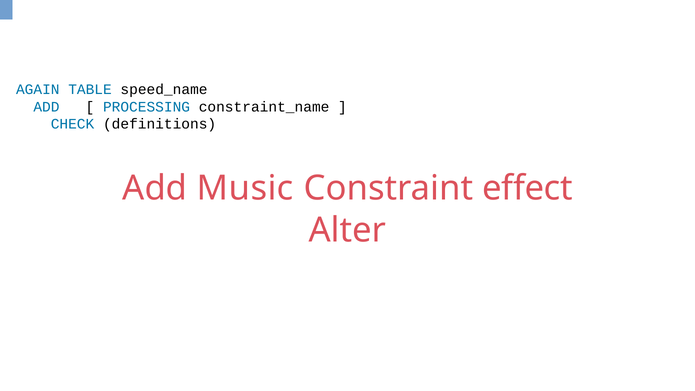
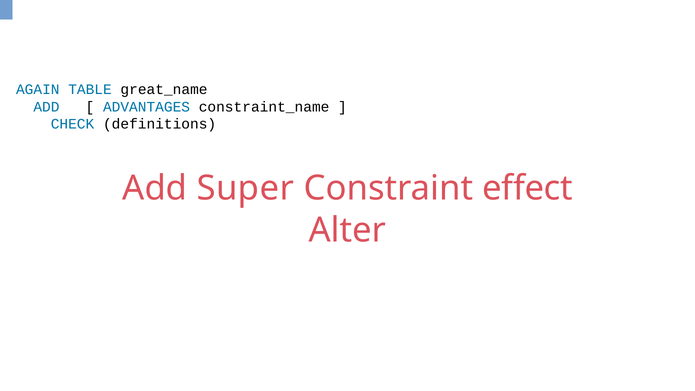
speed_name: speed_name -> great_name
PROCESSING: PROCESSING -> ADVANTAGES
Music: Music -> Super
